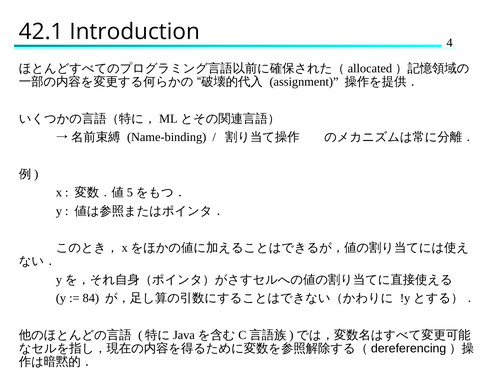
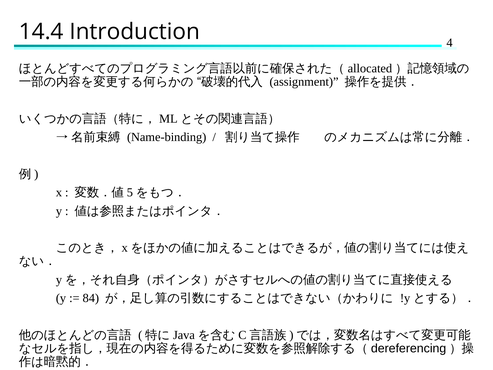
42.1: 42.1 -> 14.4
